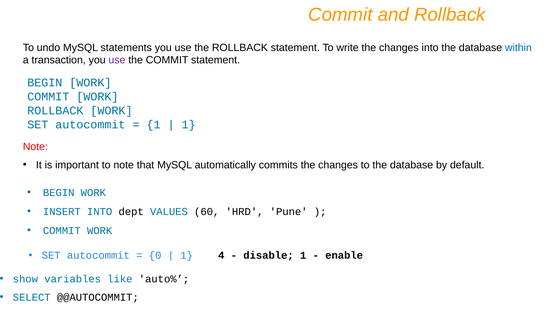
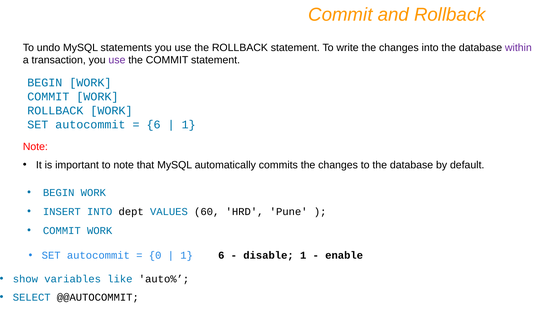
within colour: blue -> purple
1 at (154, 125): 1 -> 6
1 4: 4 -> 6
